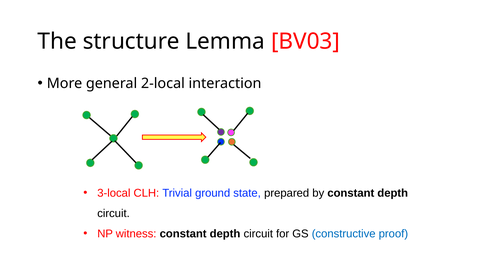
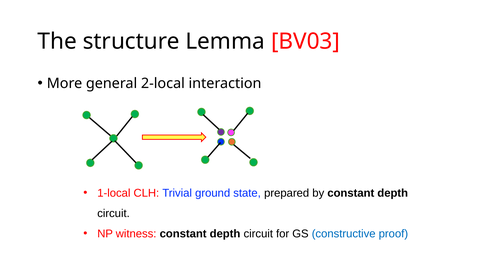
3-local: 3-local -> 1-local
